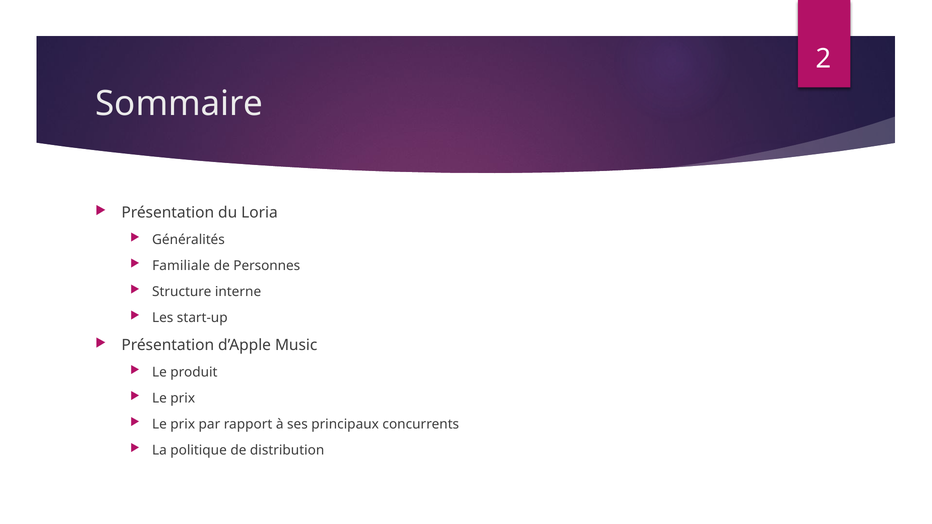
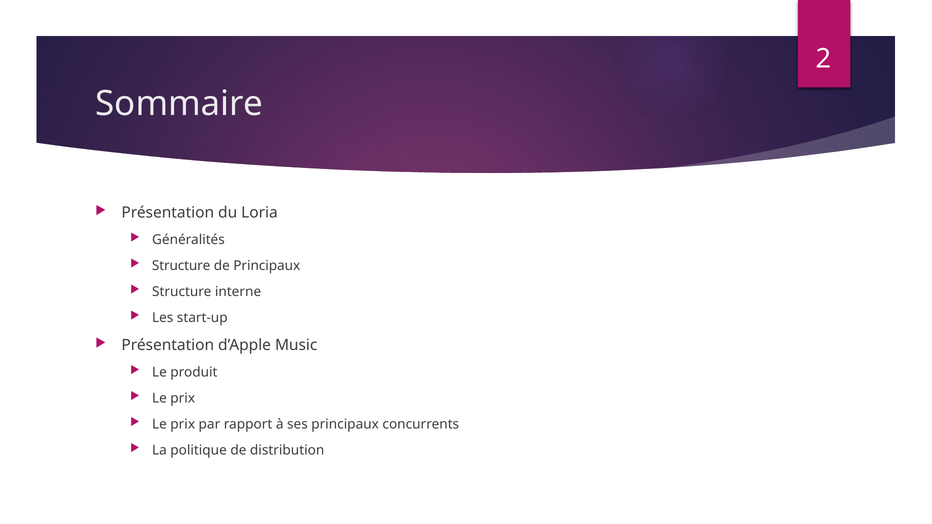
Familiale at (181, 266): Familiale -> Structure
de Personnes: Personnes -> Principaux
